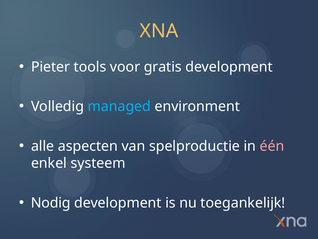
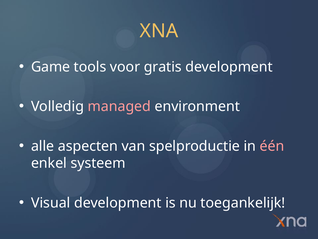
Pieter: Pieter -> Game
managed colour: light blue -> pink
Nodig: Nodig -> Visual
